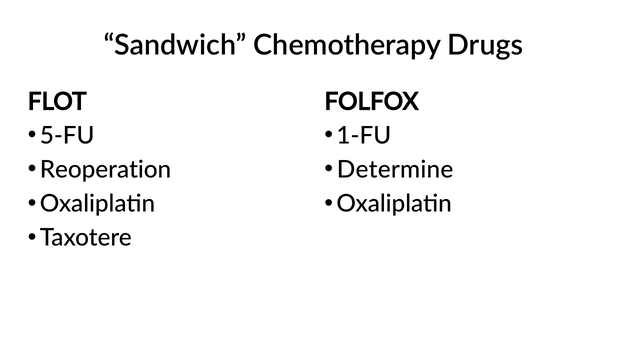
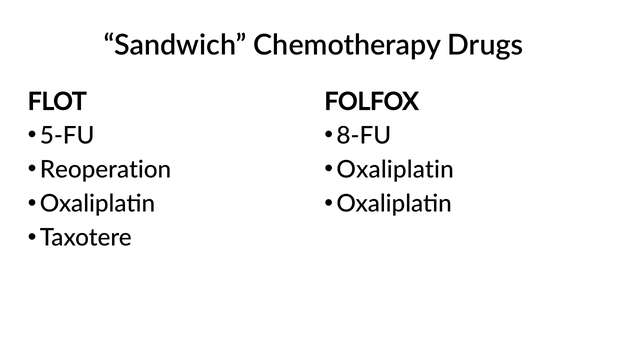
1-FU: 1-FU -> 8-FU
Determine at (395, 170): Determine -> Oxaliplatin
